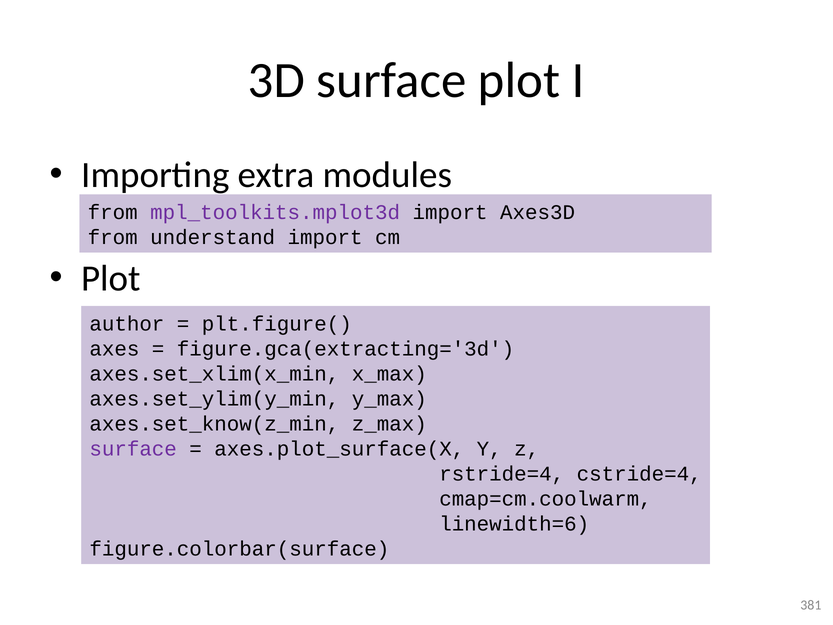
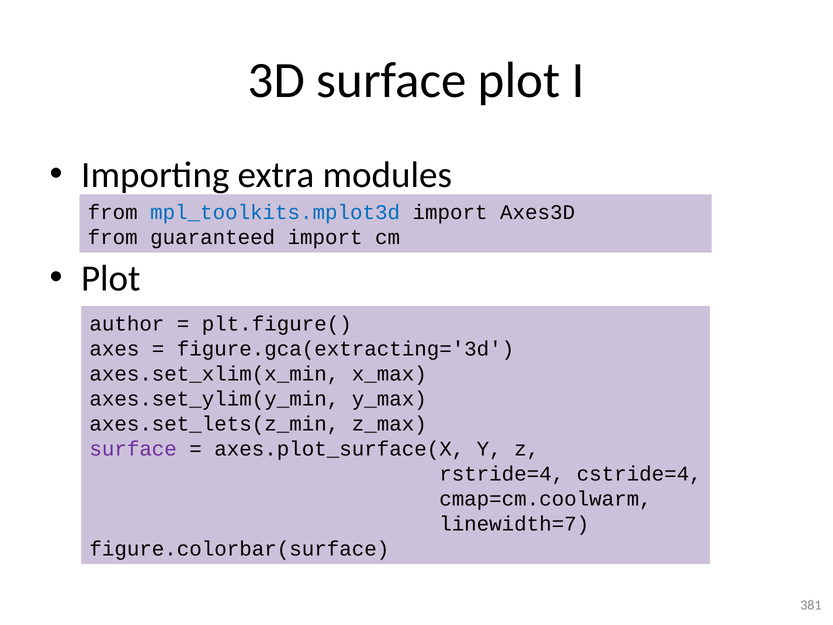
mpl_toolkits.mplot3d colour: purple -> blue
understand: understand -> guaranteed
axes.set_know(z_min: axes.set_know(z_min -> axes.set_lets(z_min
linewidth=6: linewidth=6 -> linewidth=7
